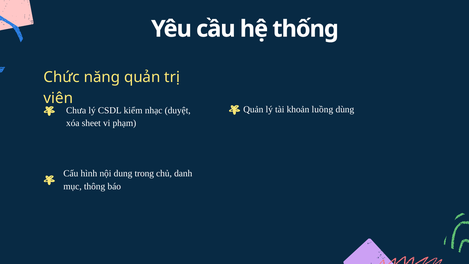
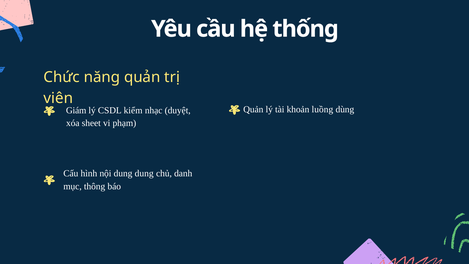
Chưa: Chưa -> Giám
dung trong: trong -> dung
